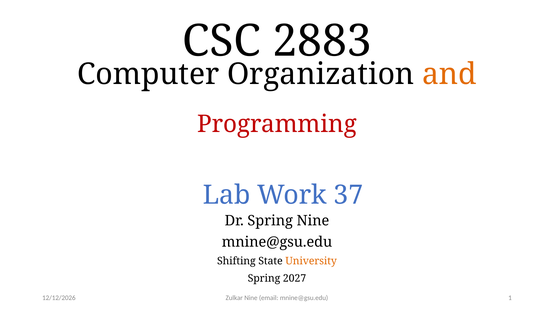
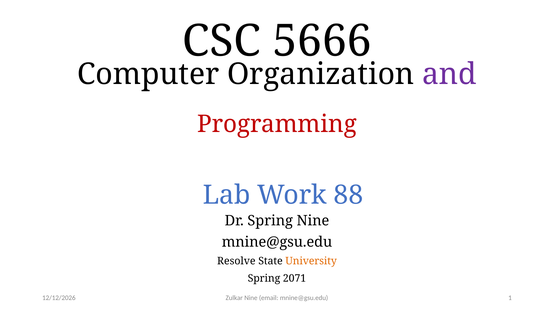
2883: 2883 -> 5666
and colour: orange -> purple
37: 37 -> 88
Shifting: Shifting -> Resolve
2027: 2027 -> 2071
